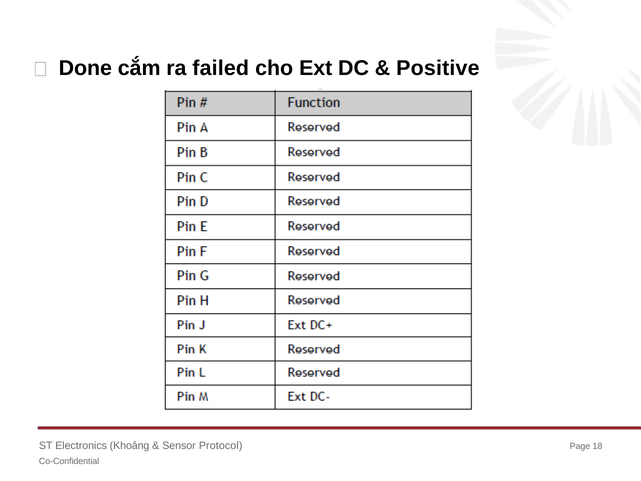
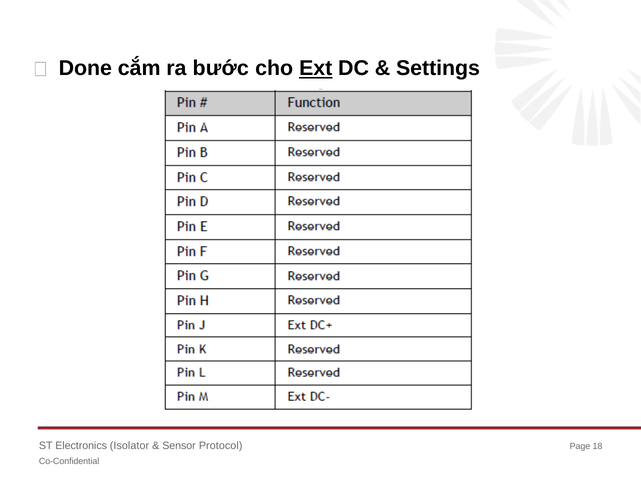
failed: failed -> bước
Ext underline: none -> present
Positive: Positive -> Settings
Khoảng: Khoảng -> Isolator
